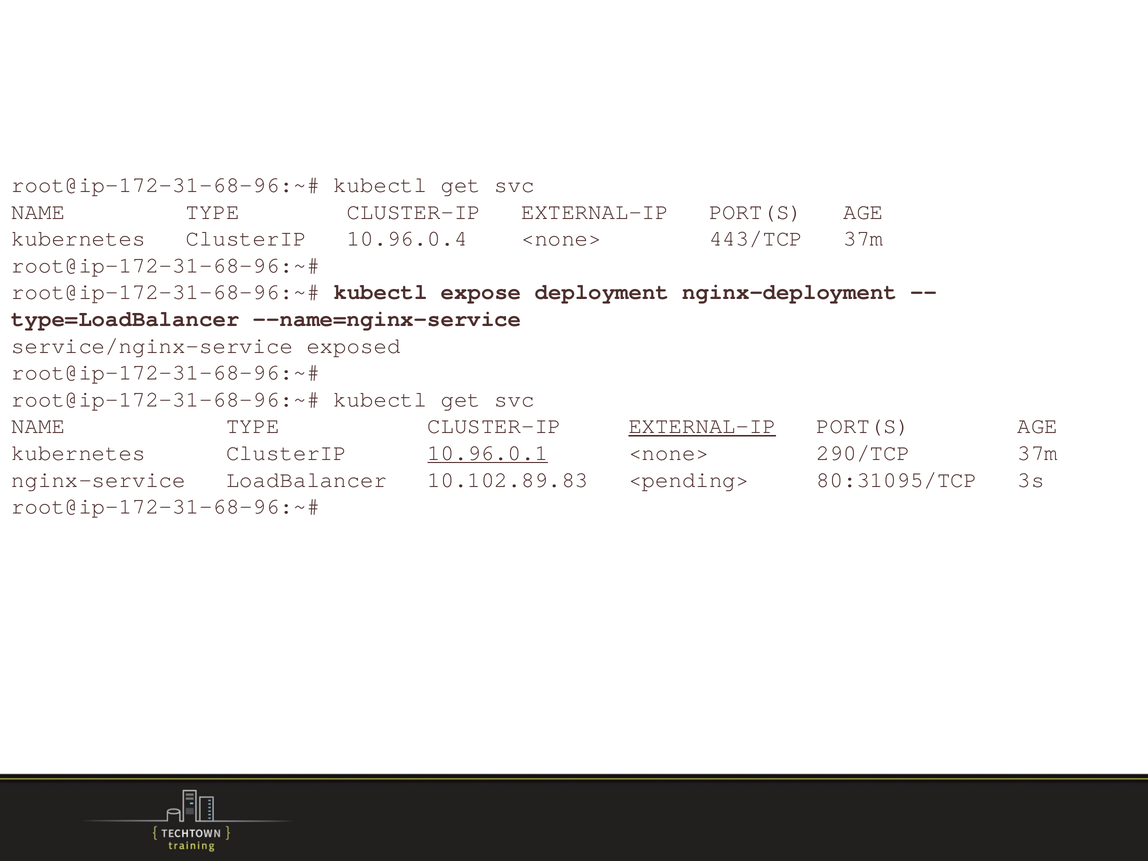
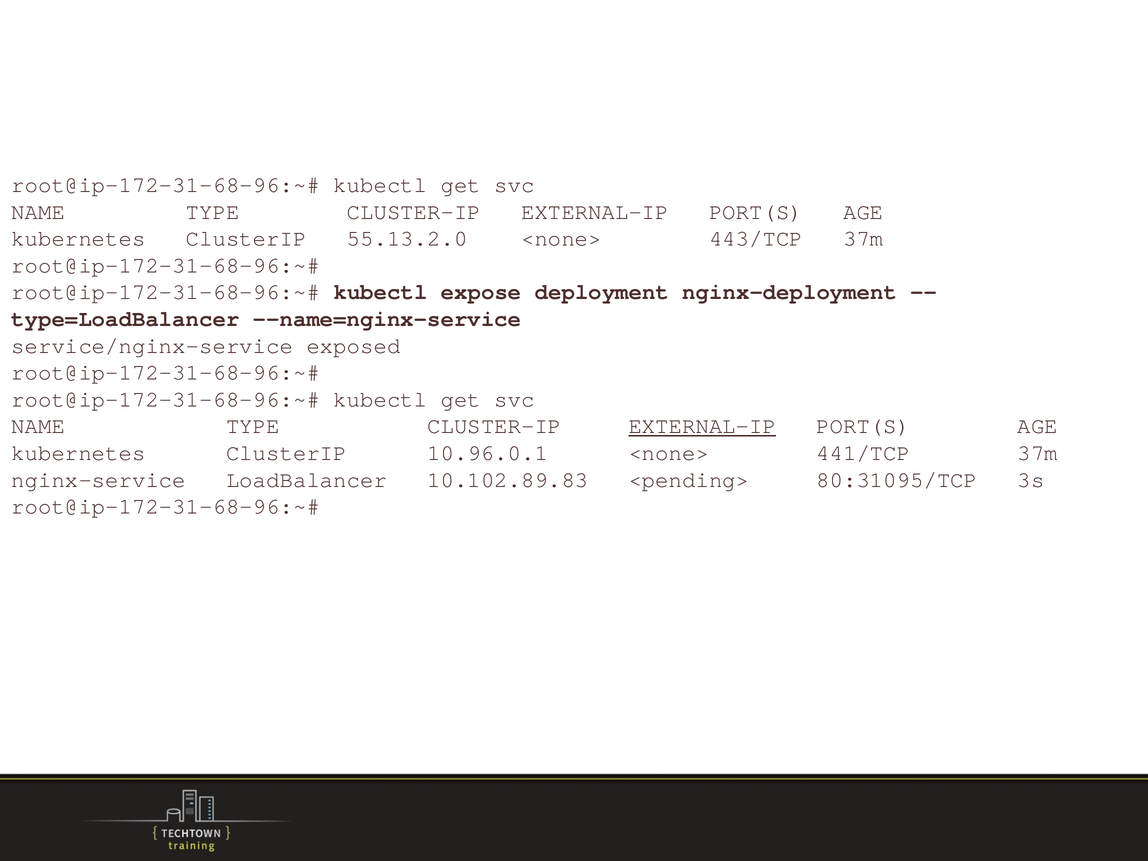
10.96.0.4: 10.96.0.4 -> 55.13.2.0
10.96.0.1 underline: present -> none
290/TCP: 290/TCP -> 441/TCP
